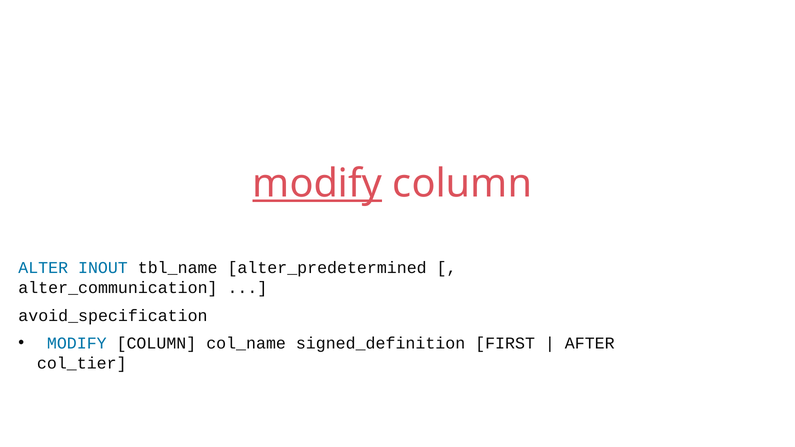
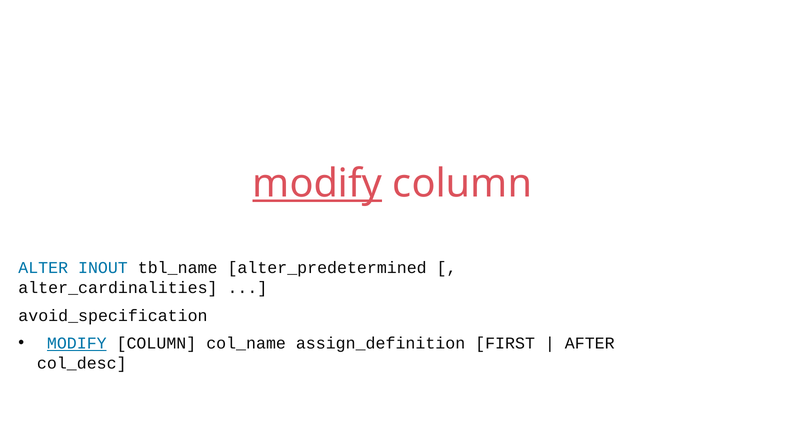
alter_communication: alter_communication -> alter_cardinalities
MODIFY at (77, 344) underline: none -> present
signed_definition: signed_definition -> assign_definition
col_tier: col_tier -> col_desc
